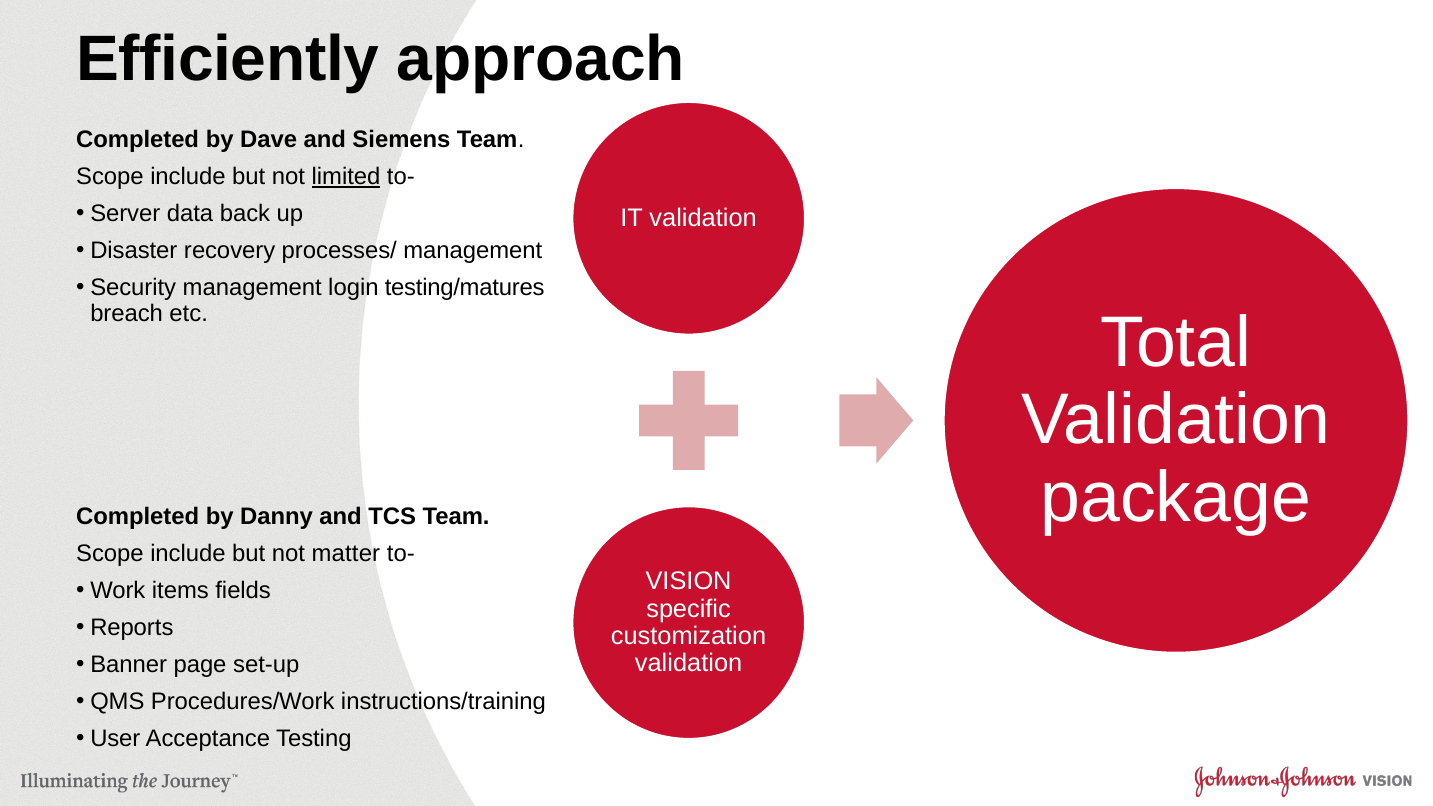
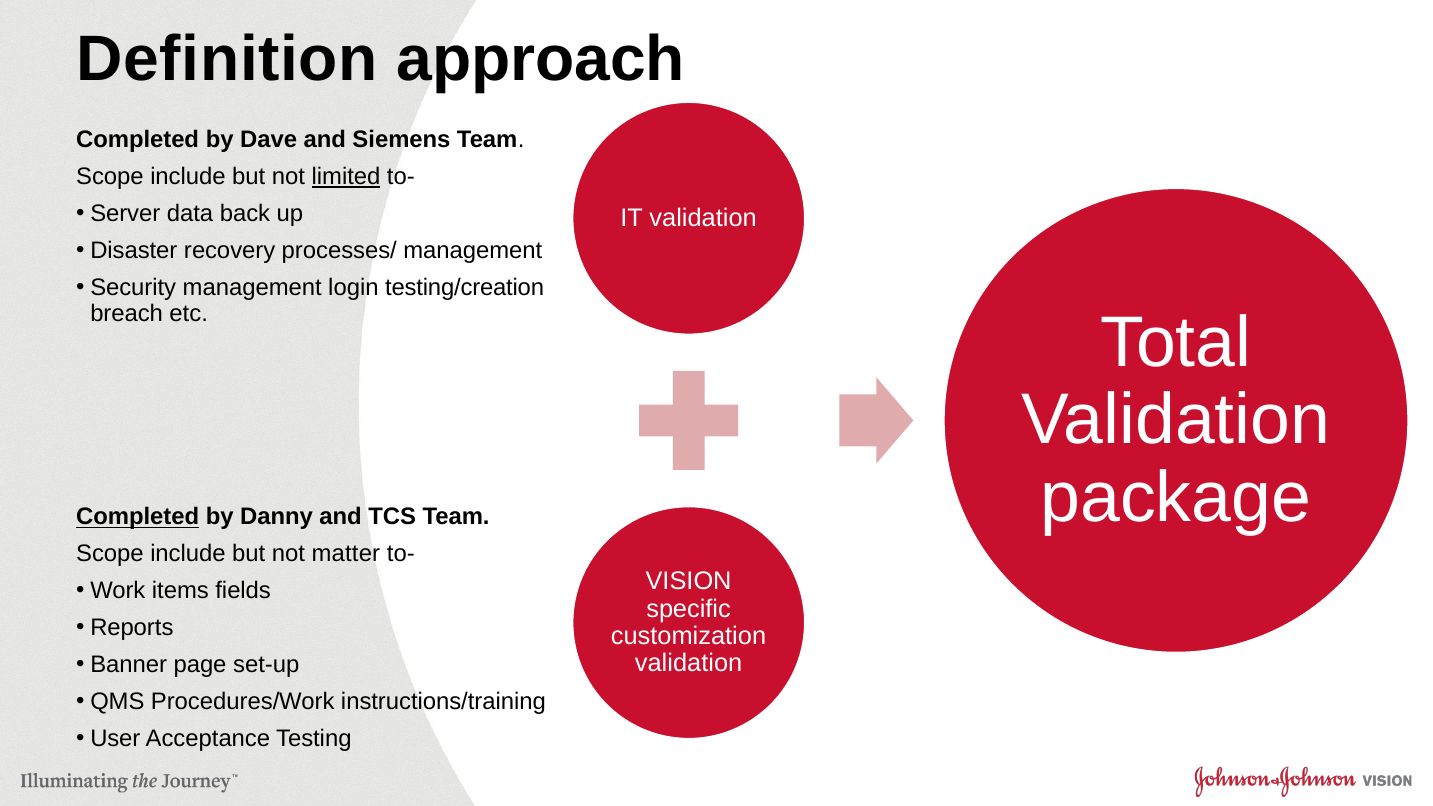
Efficiently: Efficiently -> Definition
testing/matures: testing/matures -> testing/creation
Completed at (138, 517) underline: none -> present
